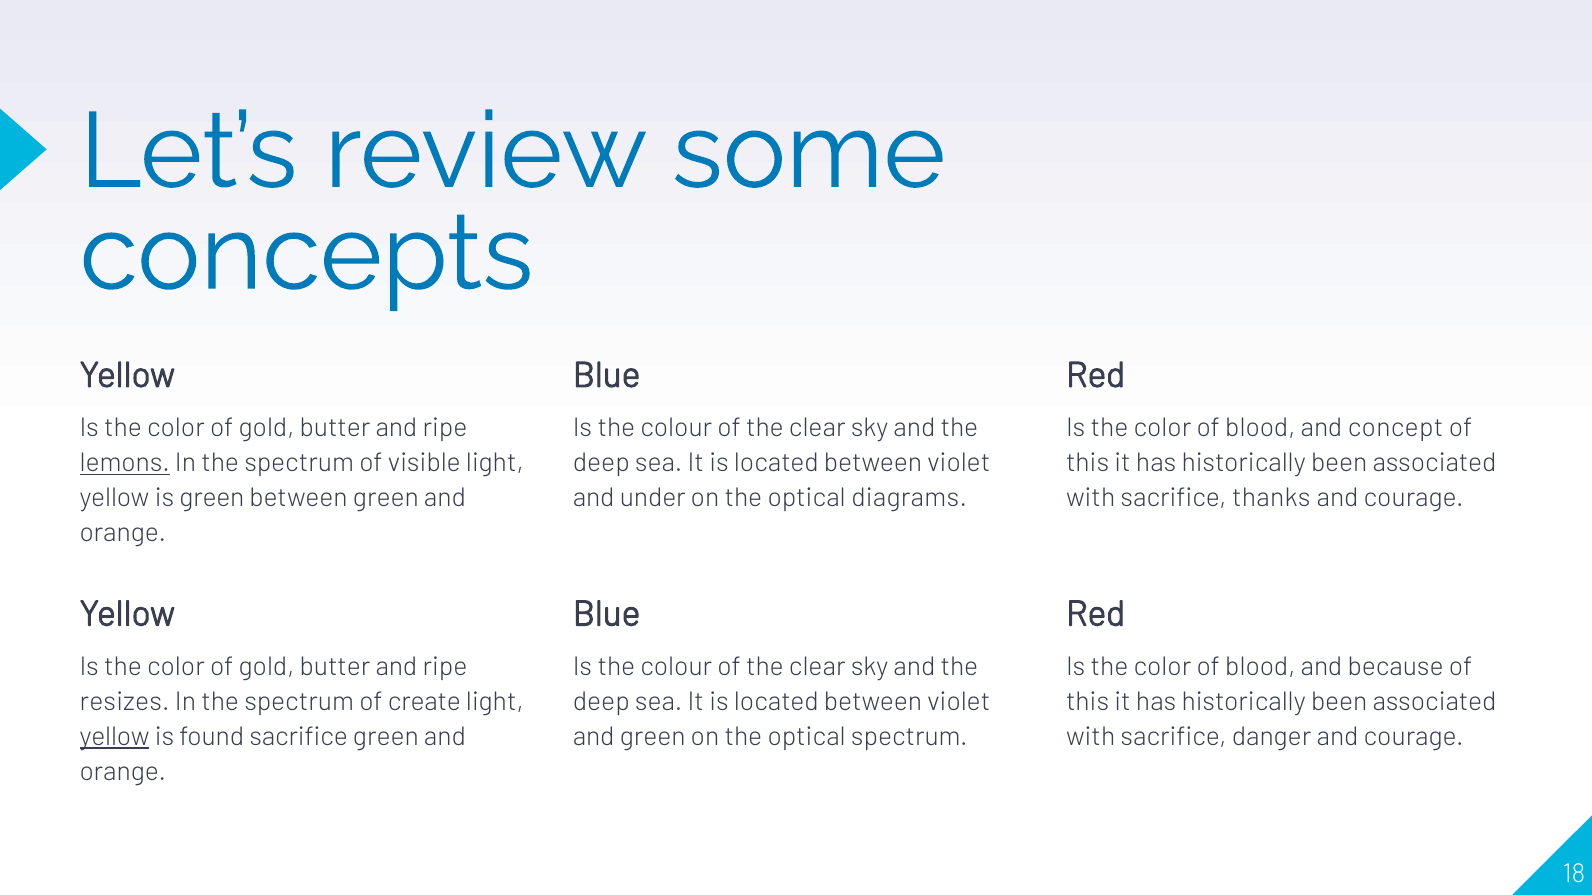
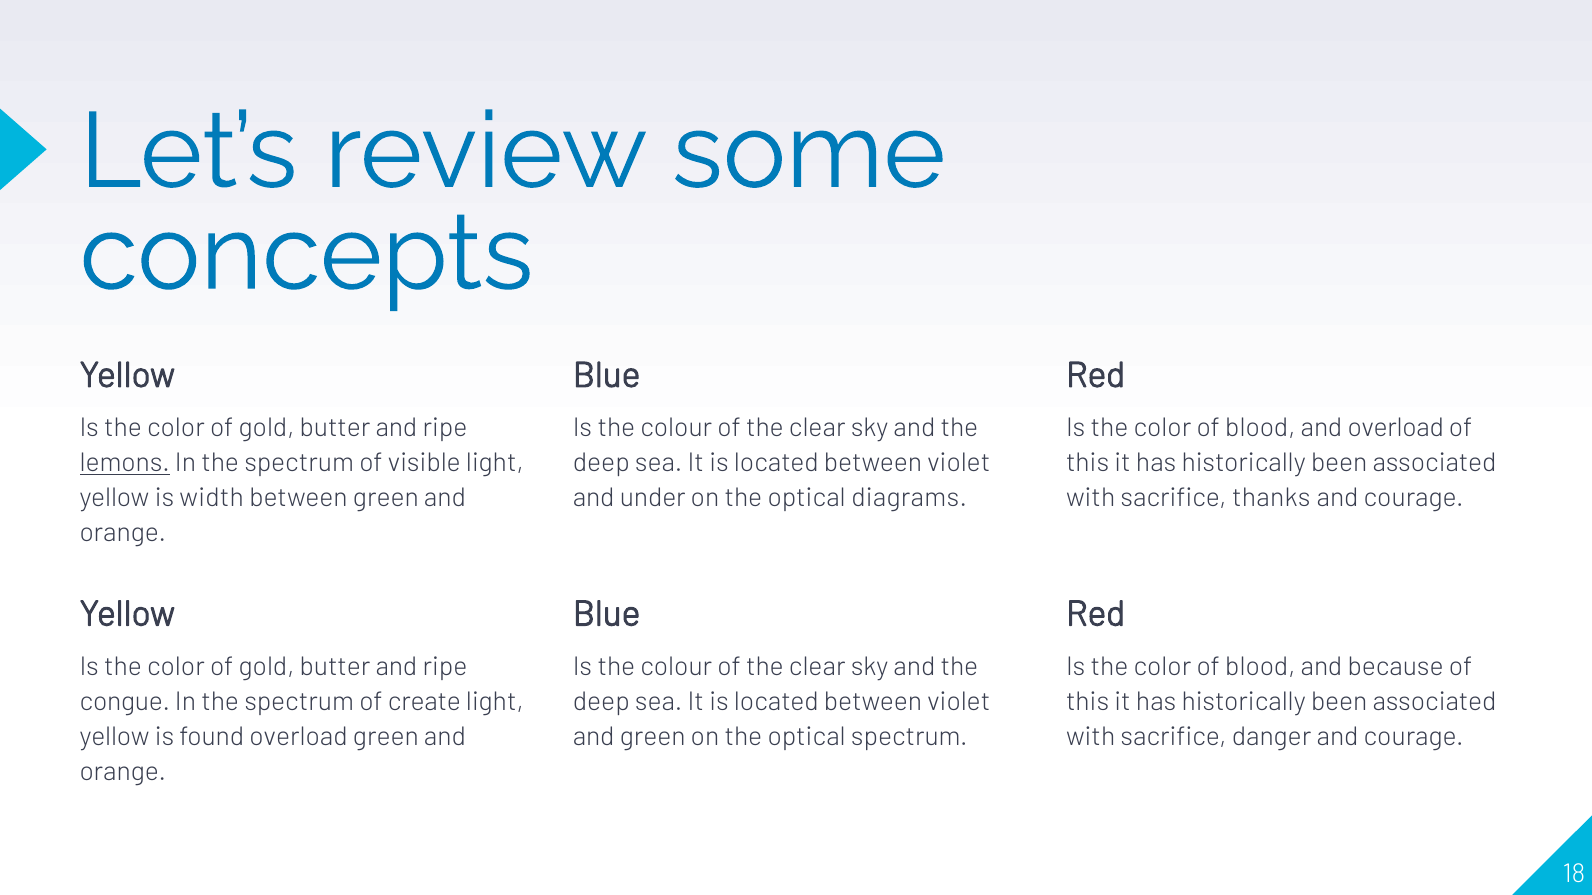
and concept: concept -> overload
is green: green -> width
resizes: resizes -> congue
yellow at (115, 737) underline: present -> none
found sacrifice: sacrifice -> overload
